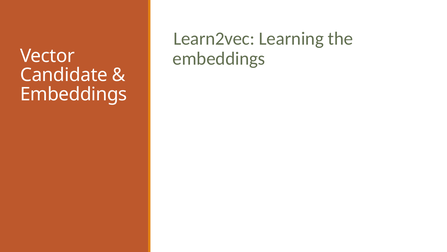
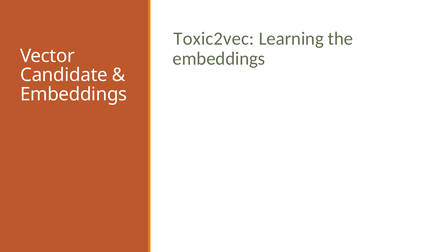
Learn2vec: Learn2vec -> Toxic2vec
